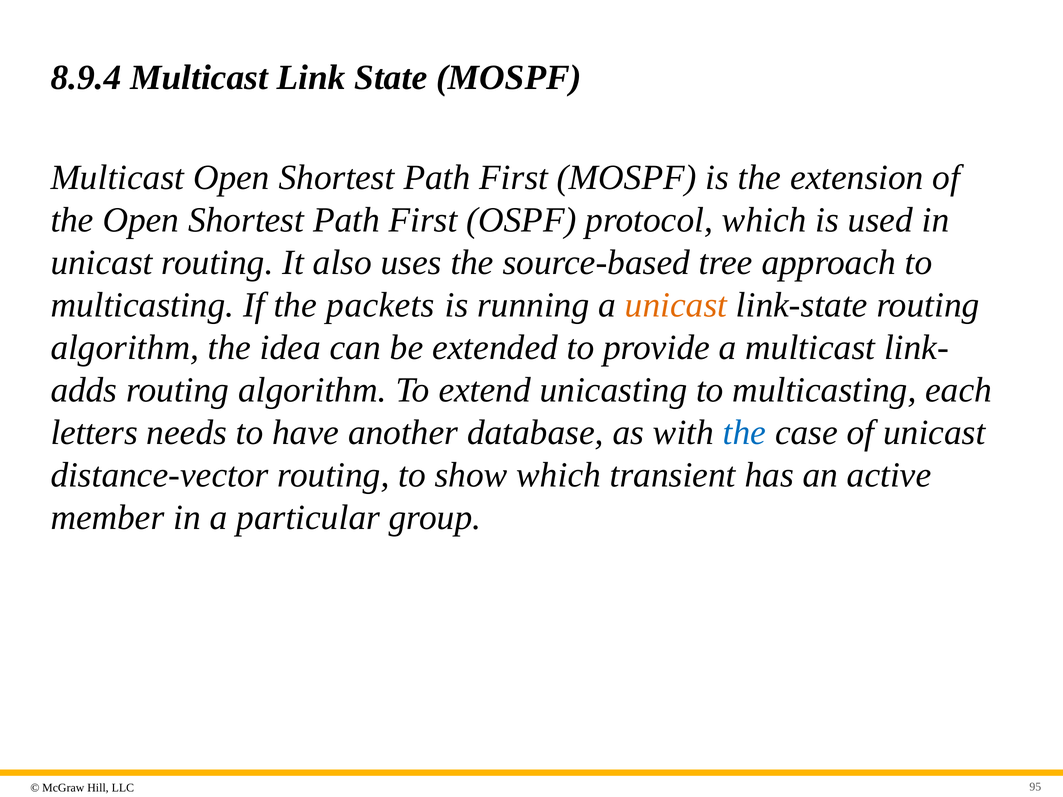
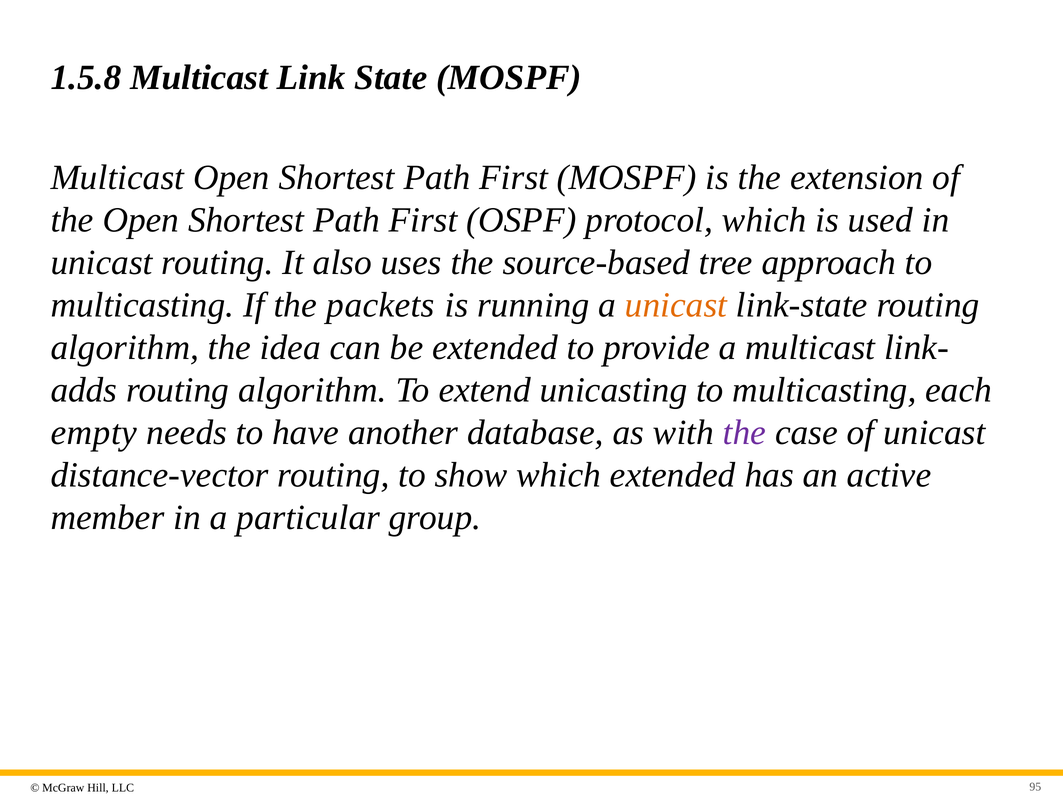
8.9.4: 8.9.4 -> 1.5.8
letters: letters -> empty
the at (744, 433) colour: blue -> purple
which transient: transient -> extended
